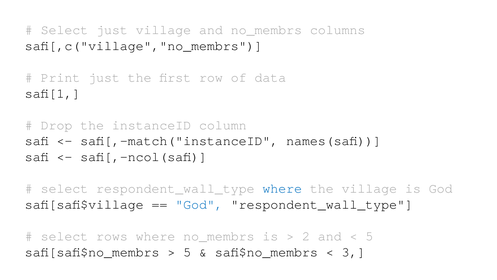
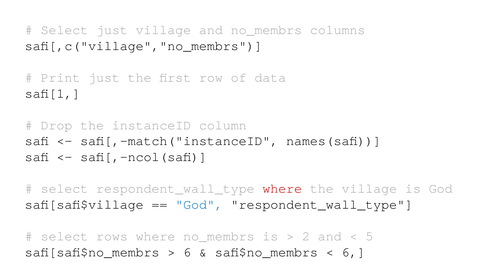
where at (282, 188) colour: blue -> red
5 at (187, 252): 5 -> 6
3 at (354, 252): 3 -> 6
